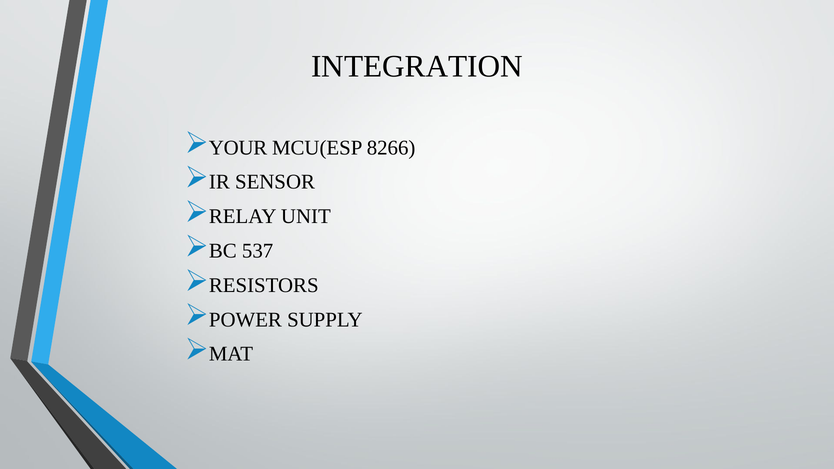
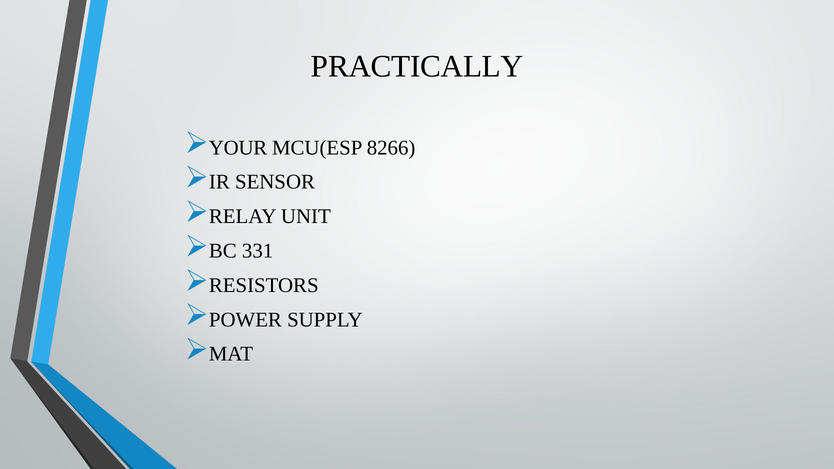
INTEGRATION: INTEGRATION -> PRACTICALLY
537: 537 -> 331
